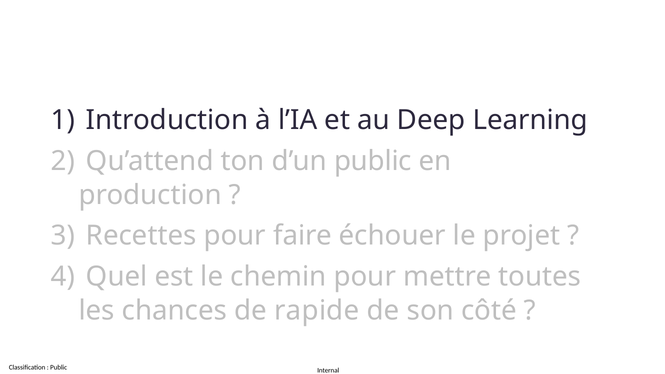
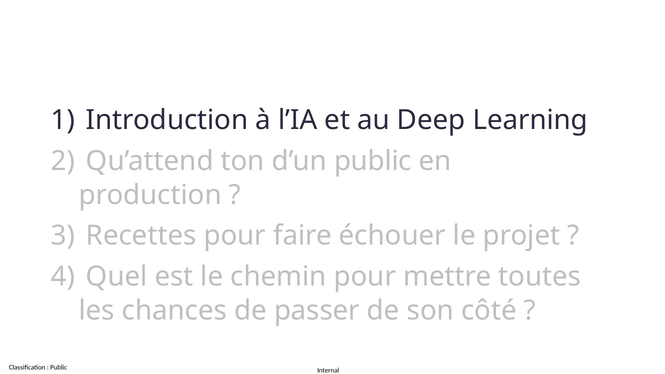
rapide: rapide -> passer
